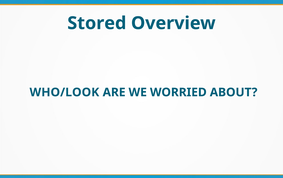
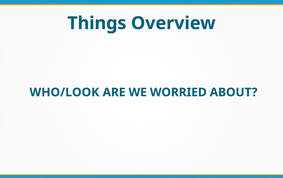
Stored: Stored -> Things
